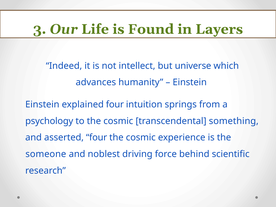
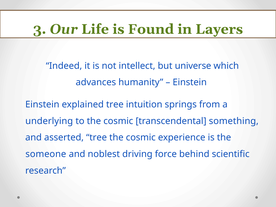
explained four: four -> tree
psychology: psychology -> underlying
asserted four: four -> tree
